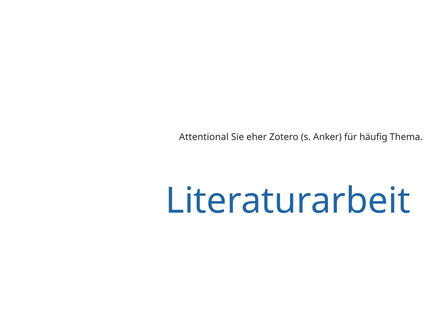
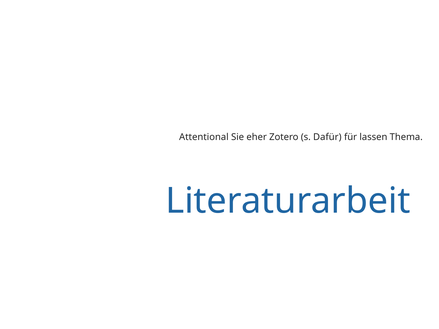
Anker: Anker -> Dafür
häufig: häufig -> lassen
